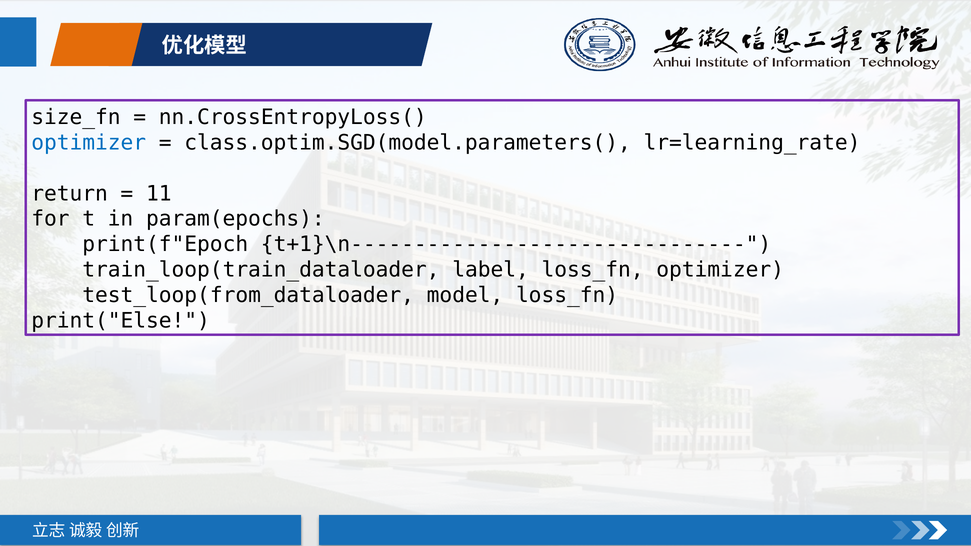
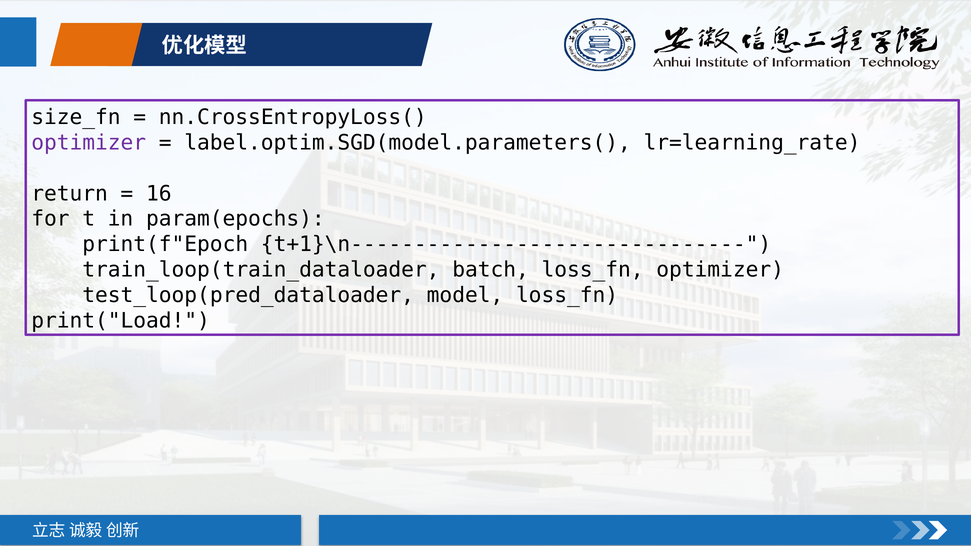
optimizer at (89, 143) colour: blue -> purple
class.optim.SGD(model.parameters(: class.optim.SGD(model.parameters( -> label.optim.SGD(model.parameters(
11: 11 -> 16
label: label -> batch
test_loop(from_dataloader: test_loop(from_dataloader -> test_loop(pred_dataloader
print("Else: print("Else -> print("Load
